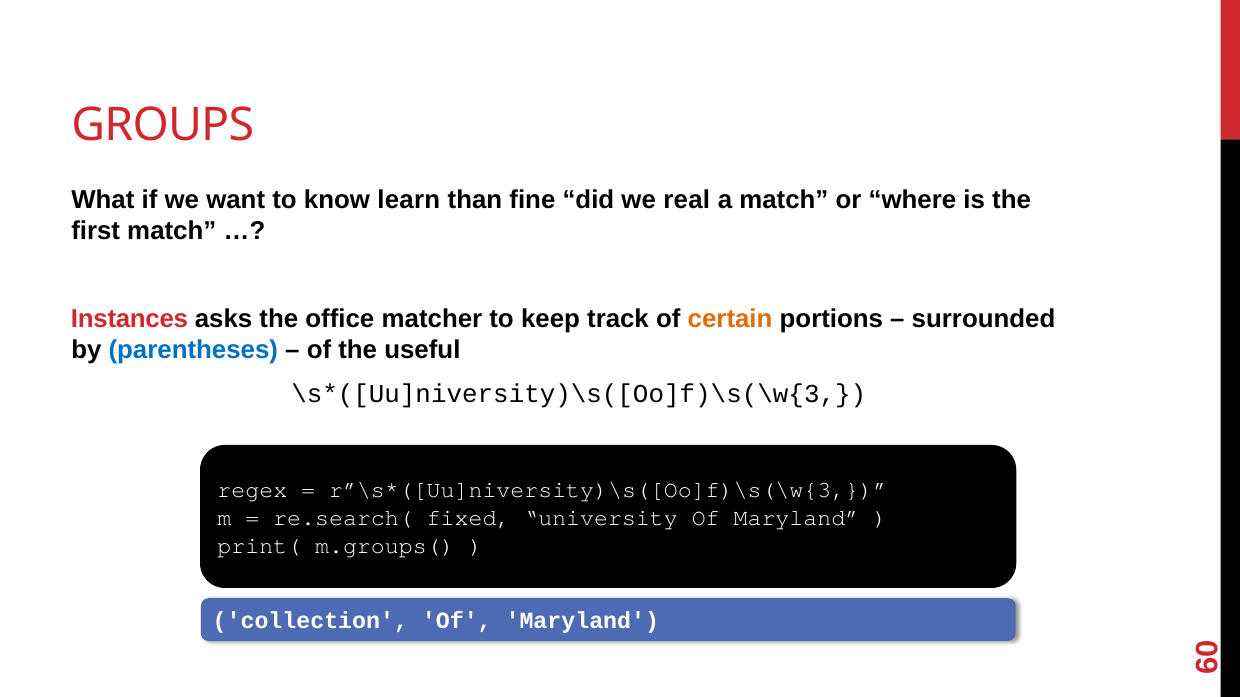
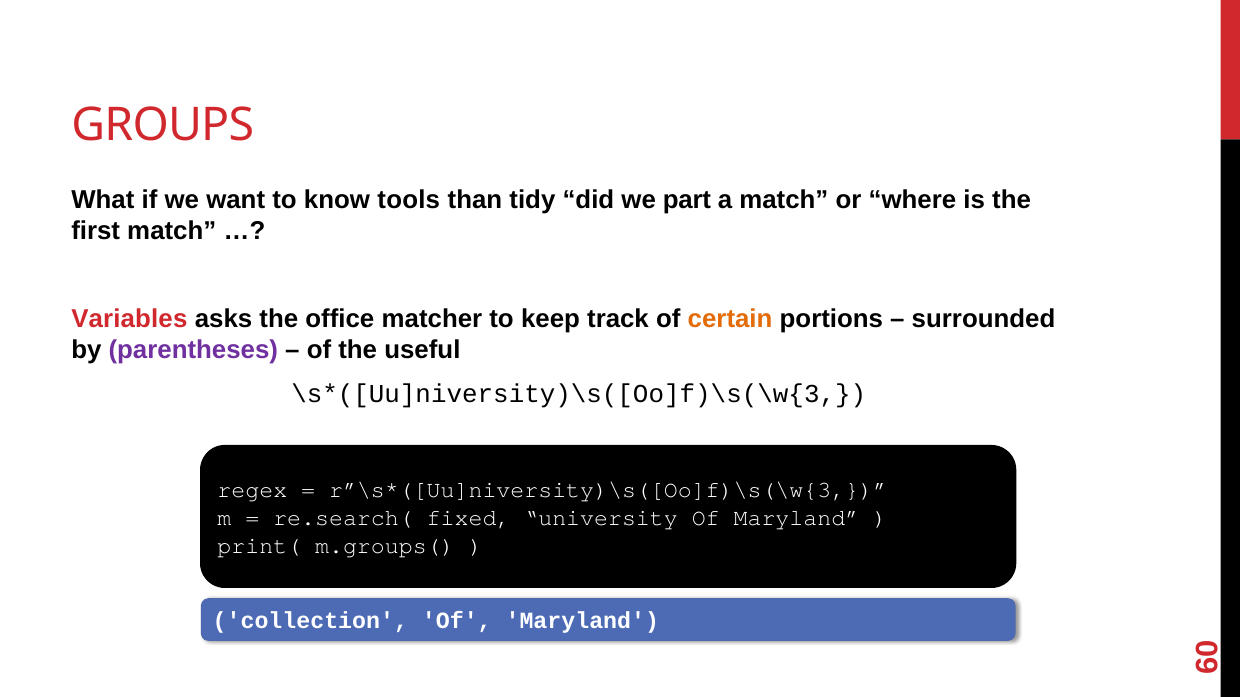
learn: learn -> tools
fine: fine -> tidy
real: real -> part
Instances: Instances -> Variables
parentheses colour: blue -> purple
